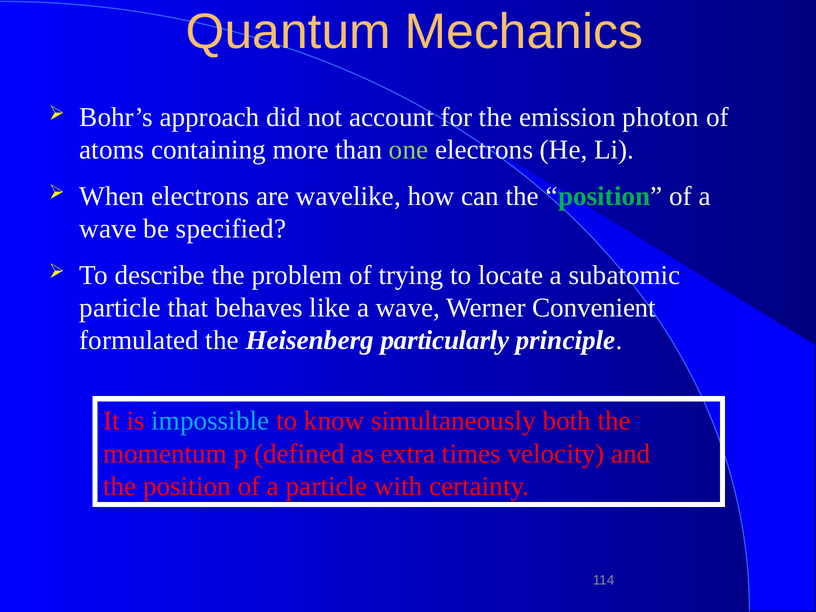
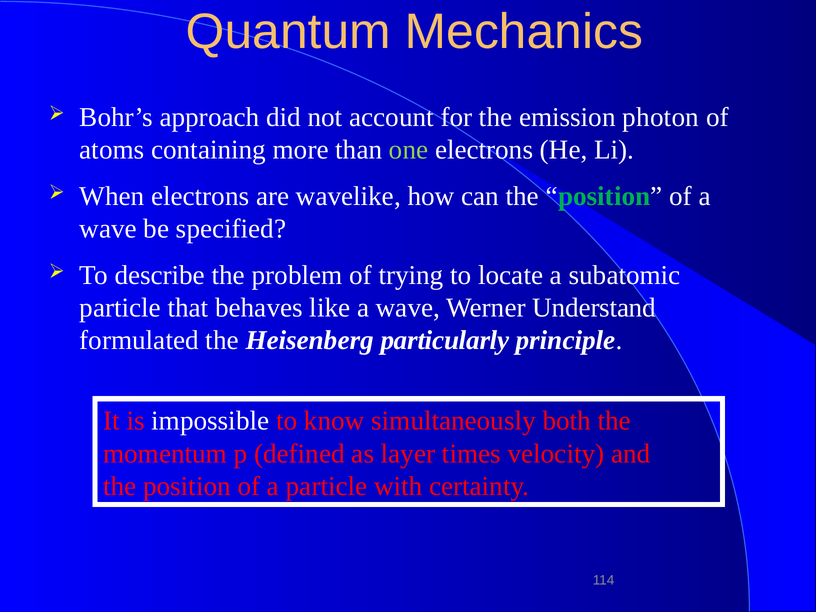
Convenient: Convenient -> Understand
impossible colour: light blue -> white
extra: extra -> layer
